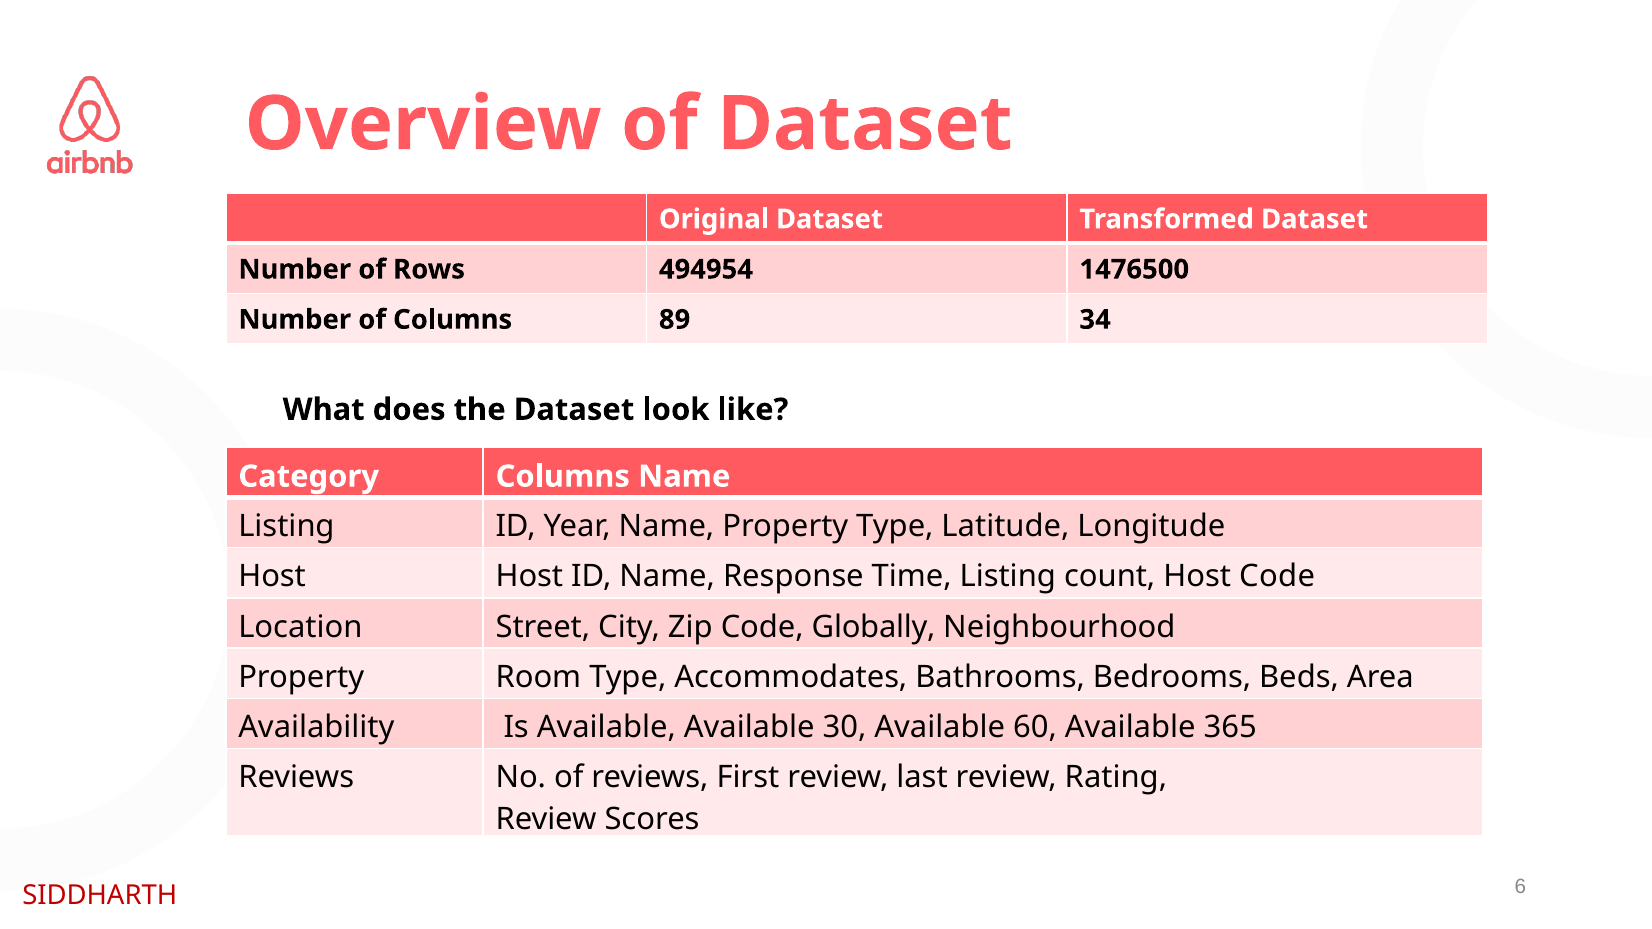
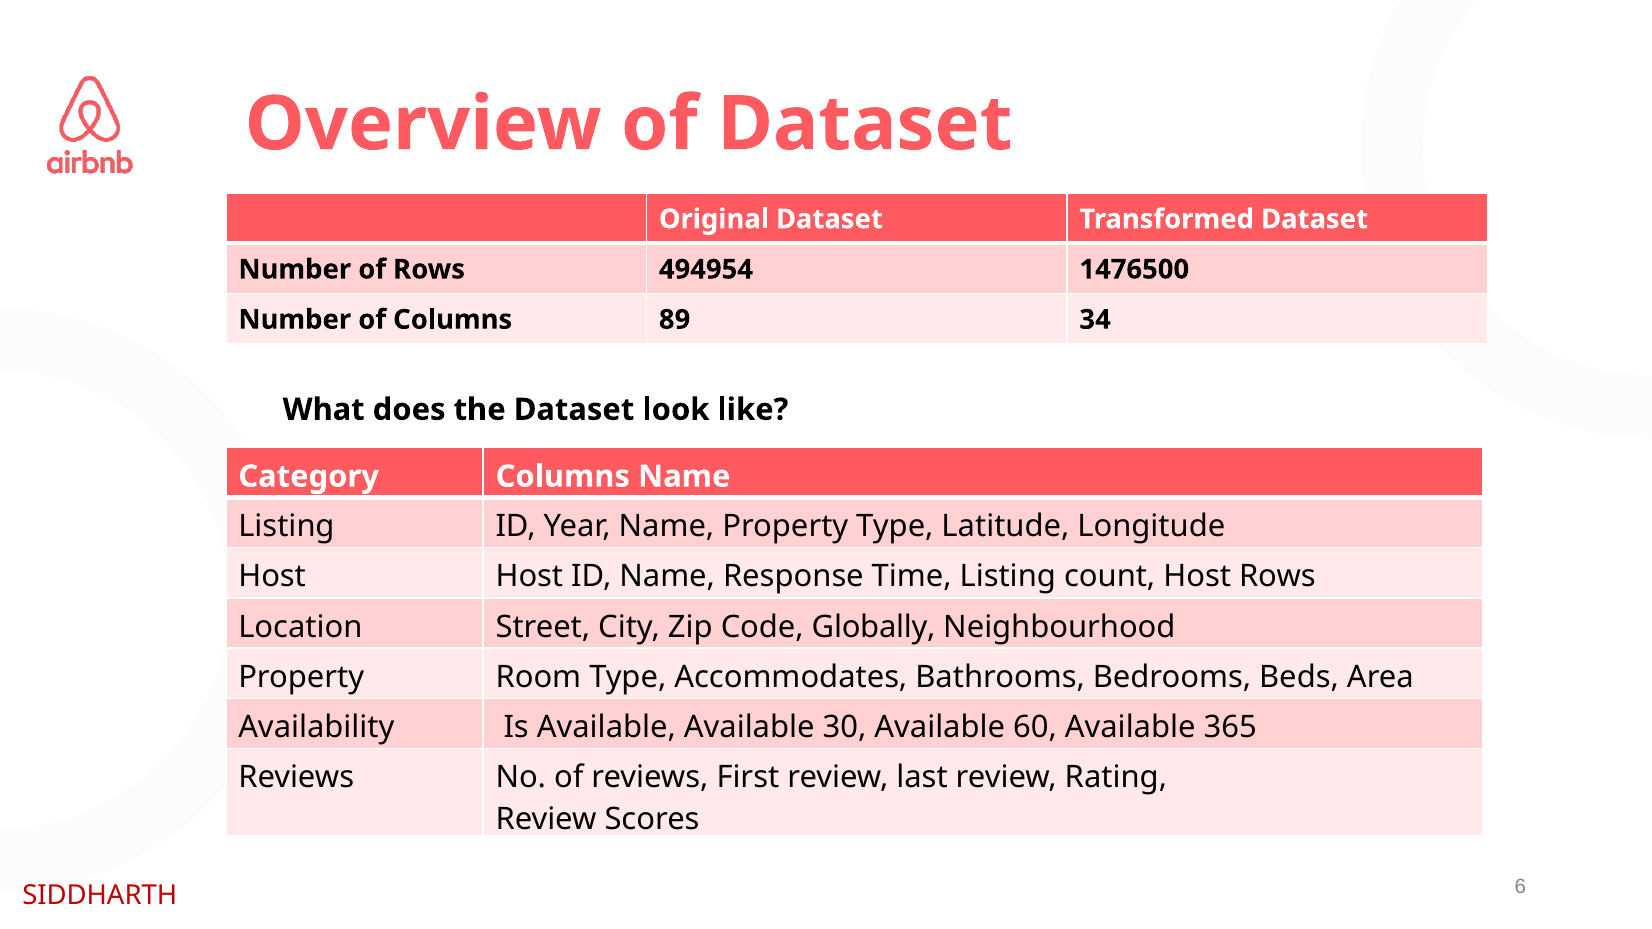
Host Code: Code -> Rows
